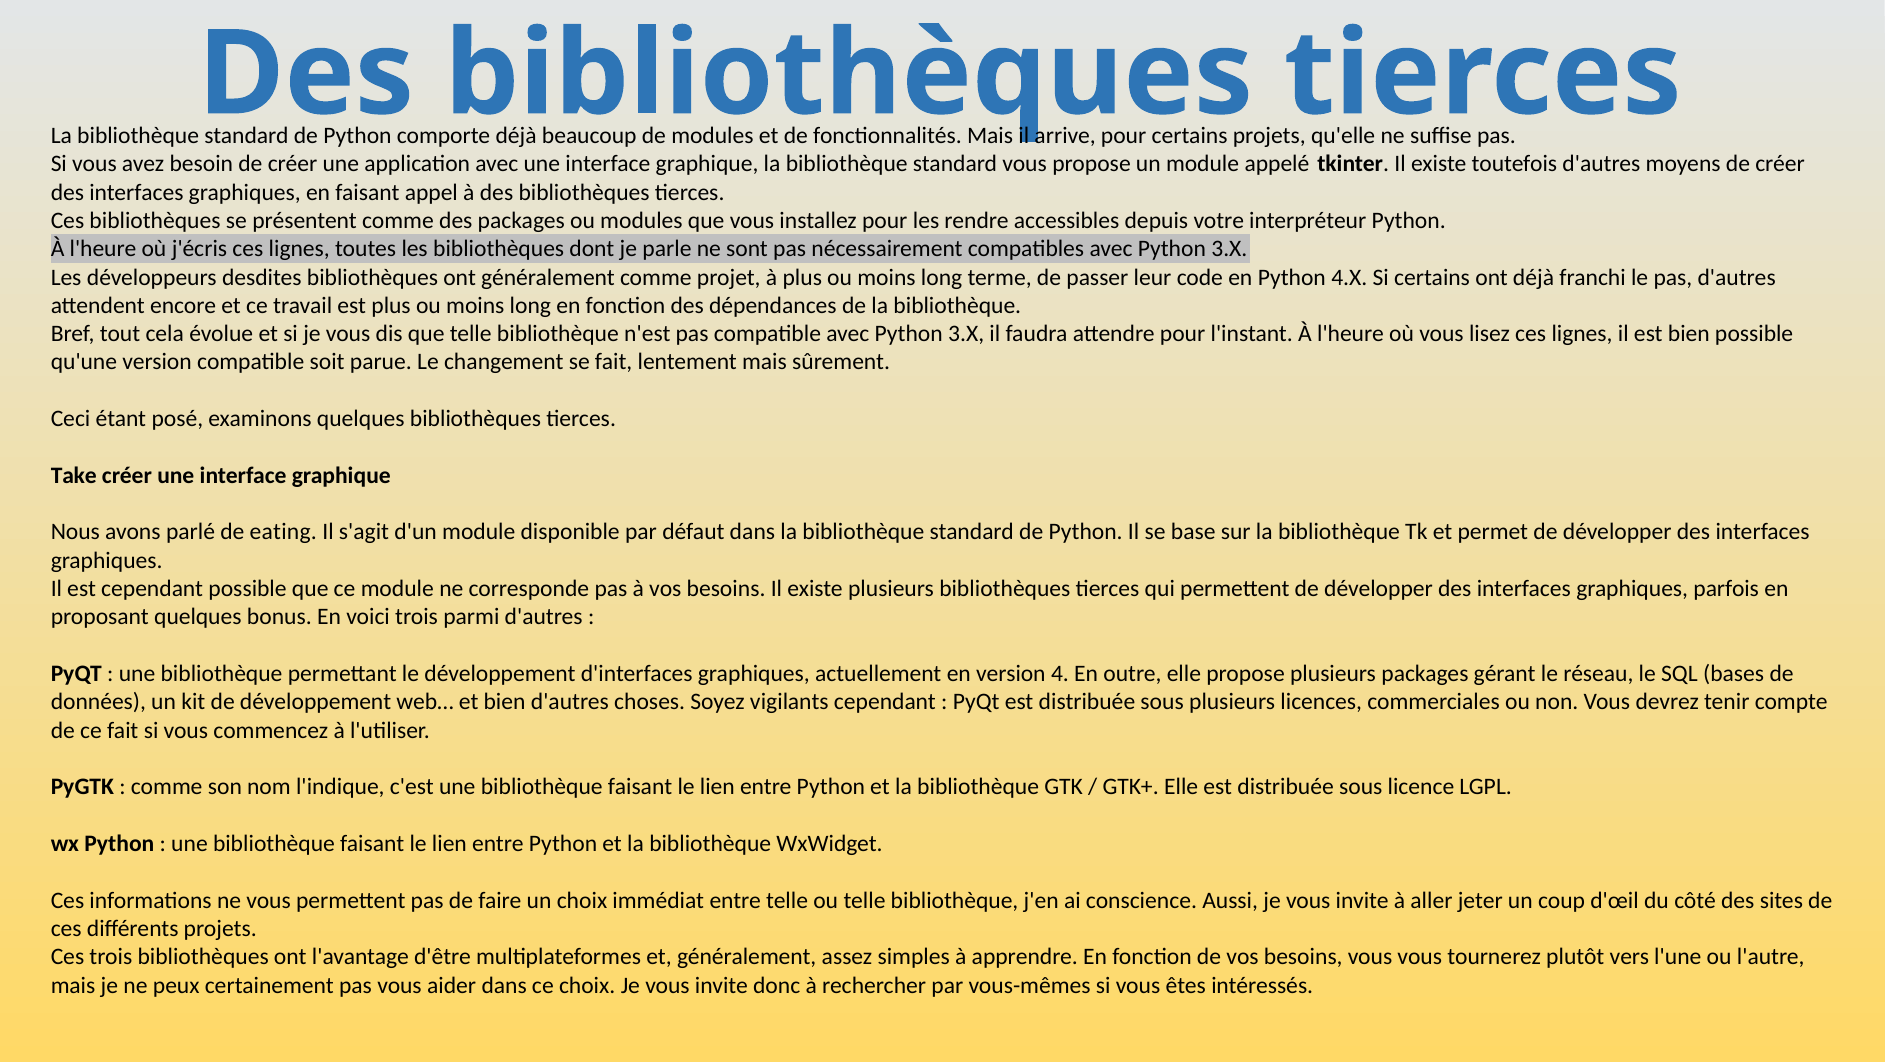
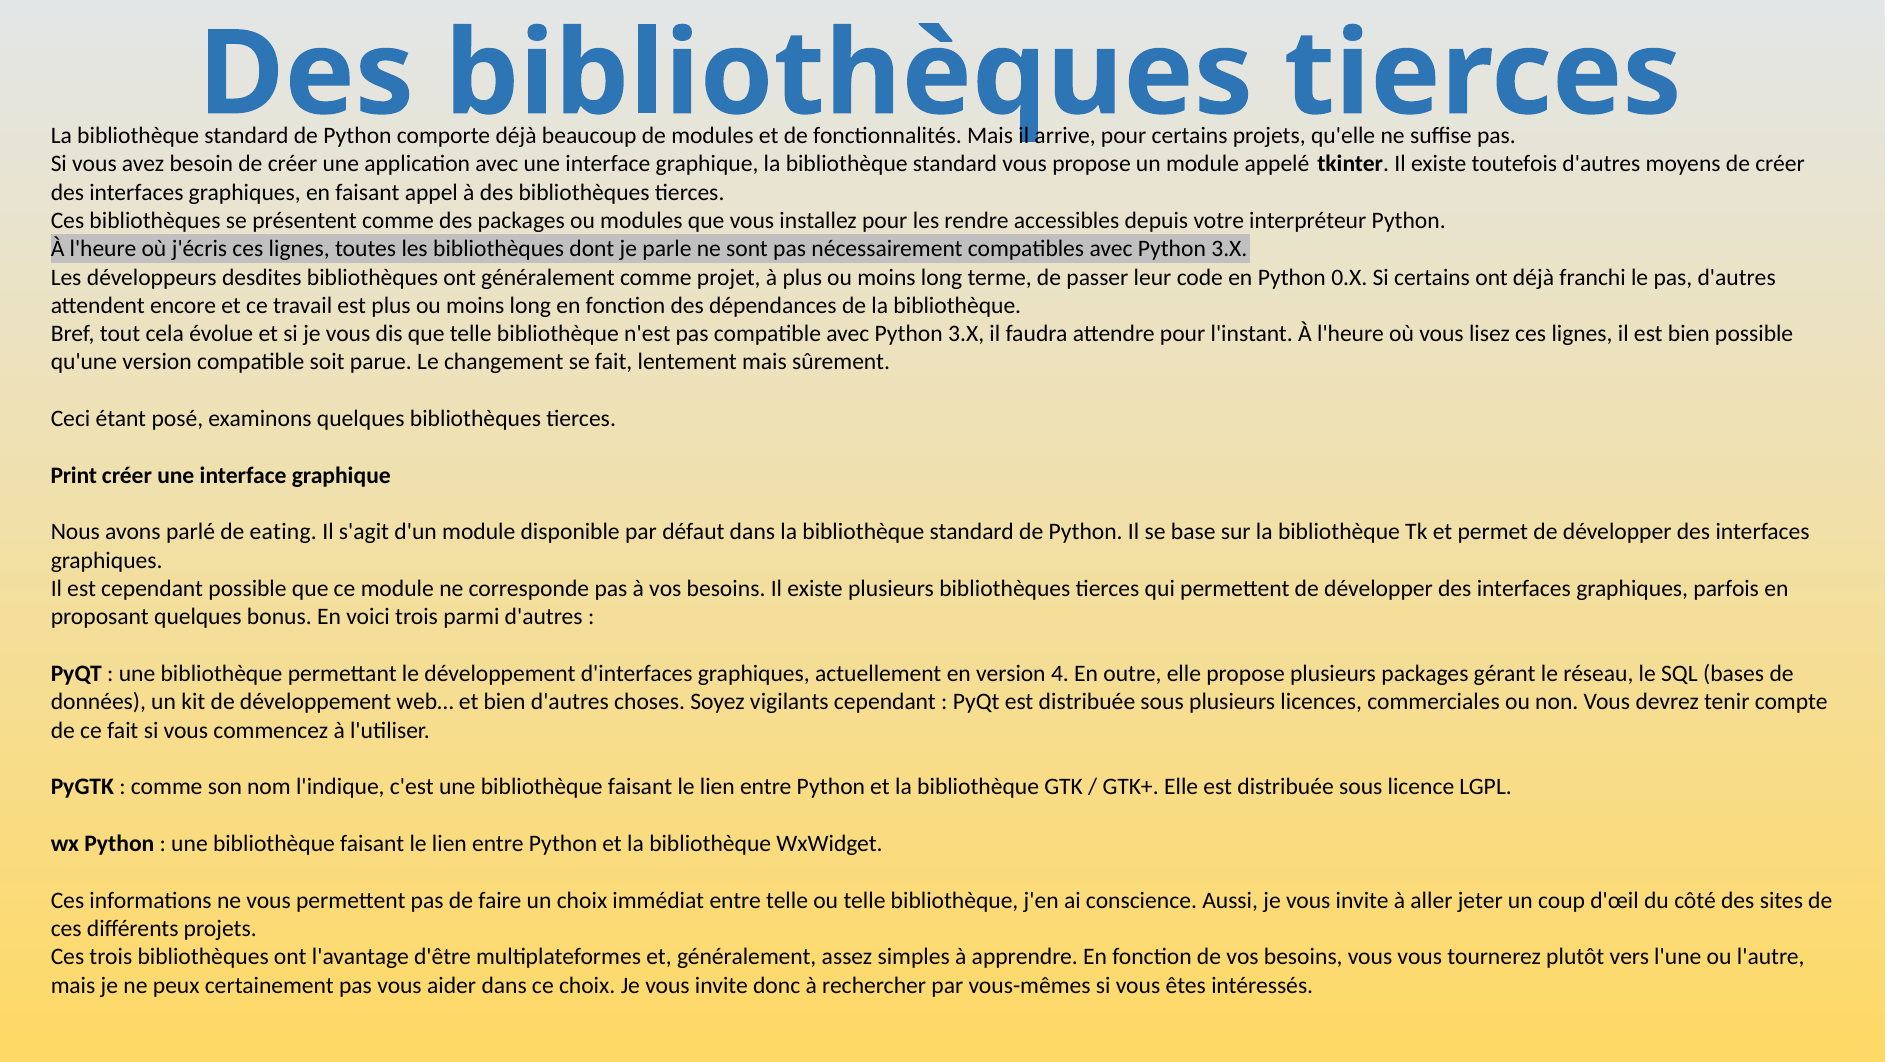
4.X: 4.X -> 0.X
Take: Take -> Print
